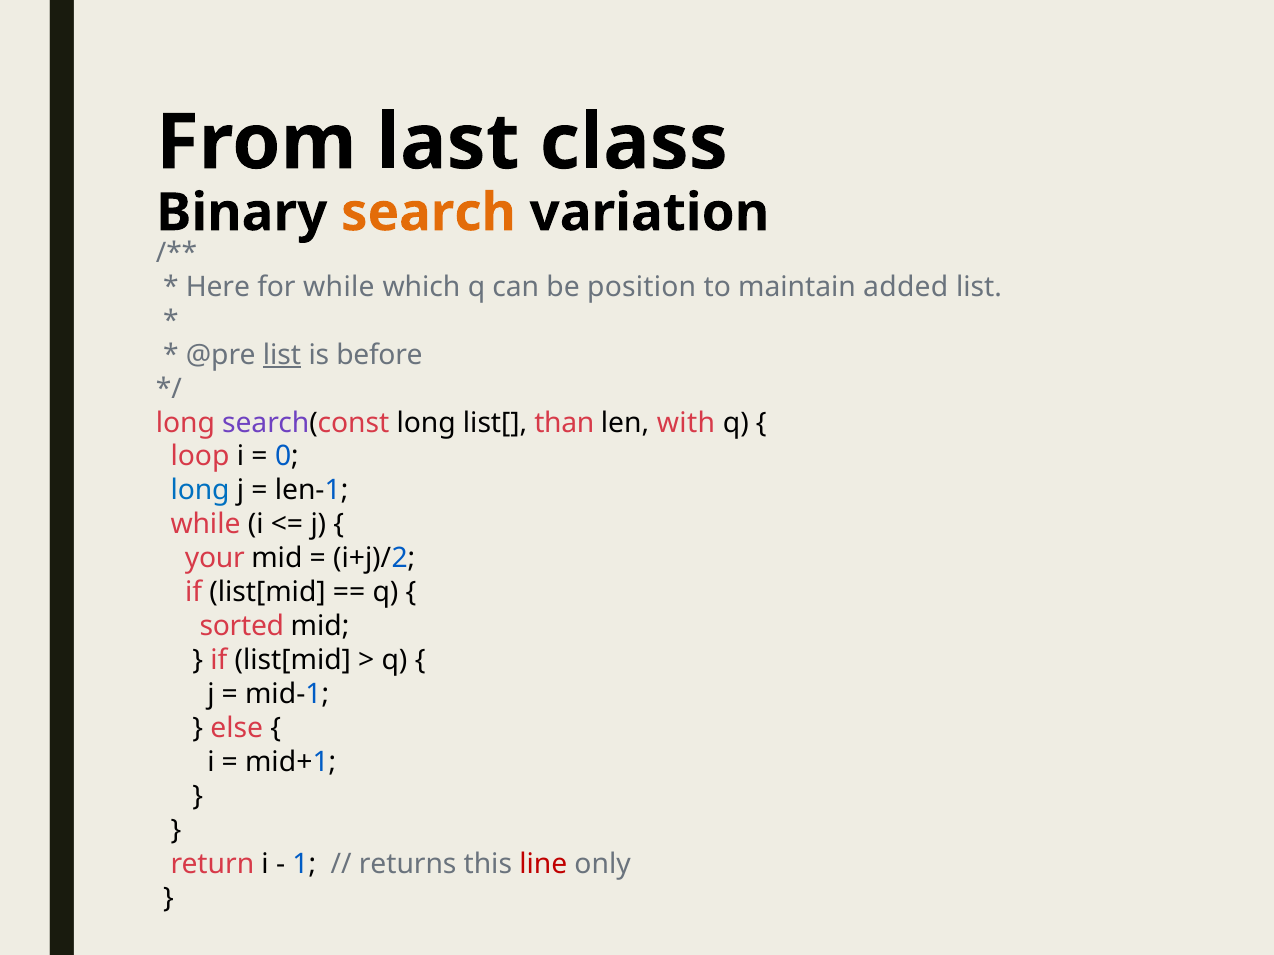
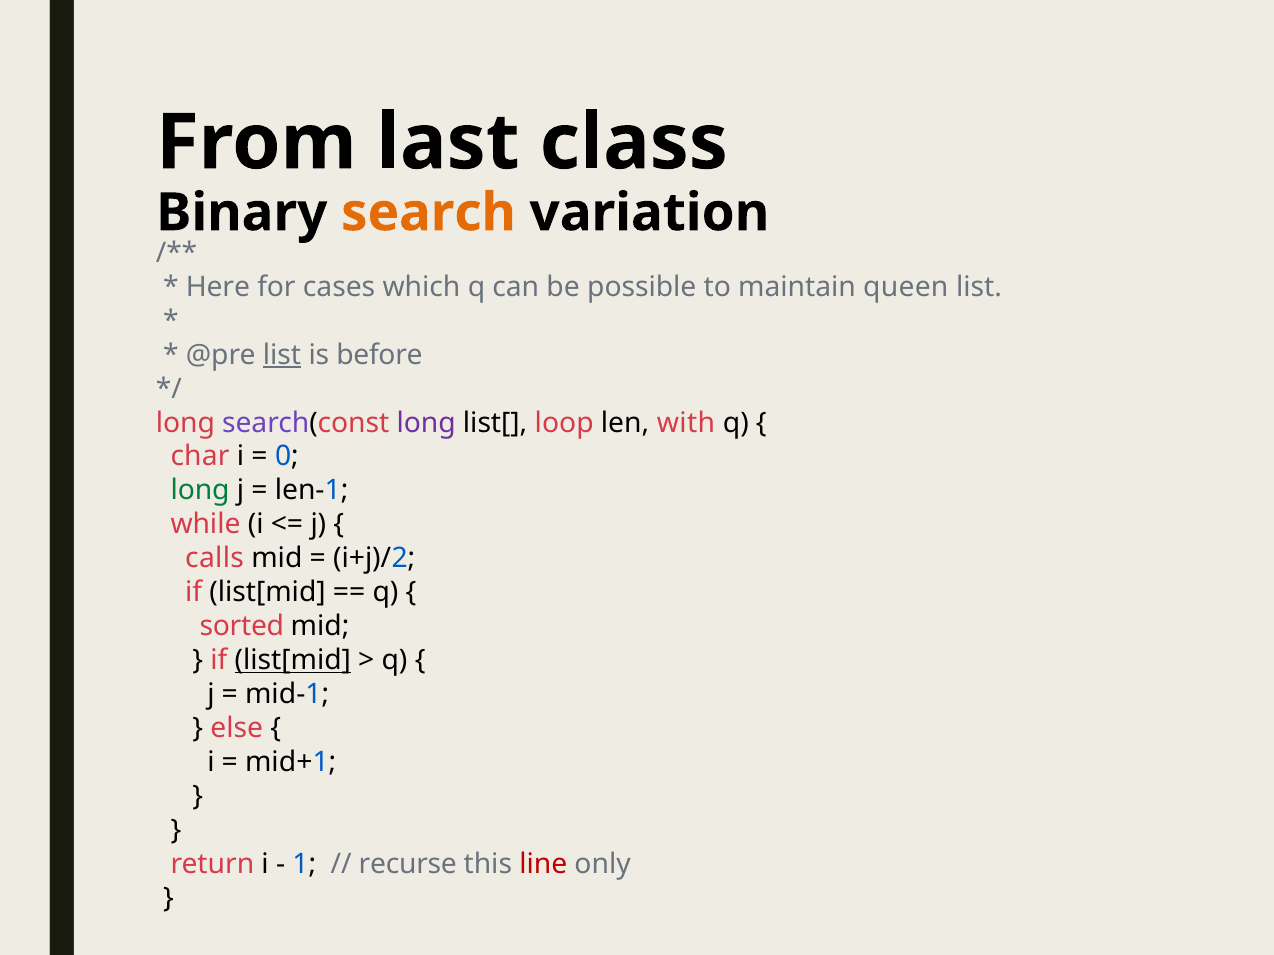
for while: while -> cases
position: position -> possible
added: added -> queen
long at (426, 423) colour: black -> purple
than: than -> loop
loop: loop -> char
long at (200, 491) colour: blue -> green
your: your -> calls
list[mid at (293, 661) underline: none -> present
returns: returns -> recurse
